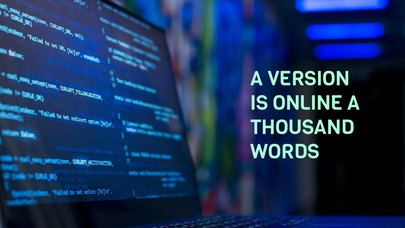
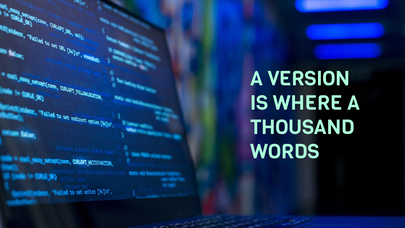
ONLINE: ONLINE -> WHERE
